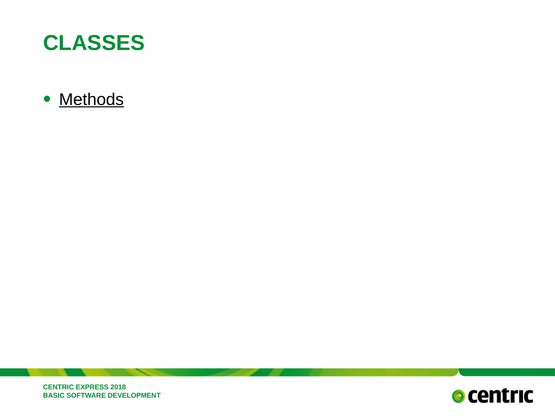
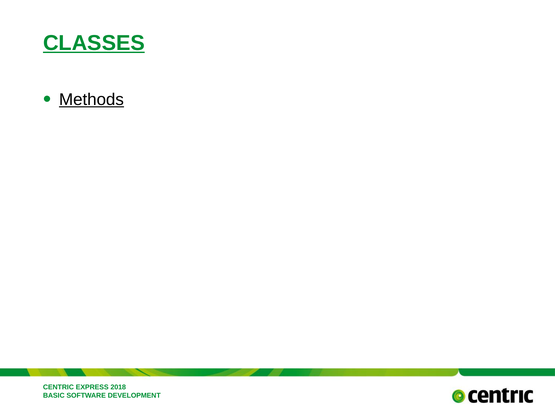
CLASSES underline: none -> present
